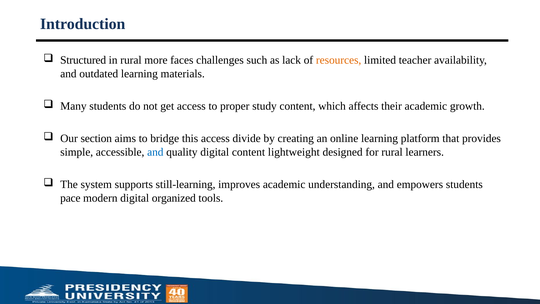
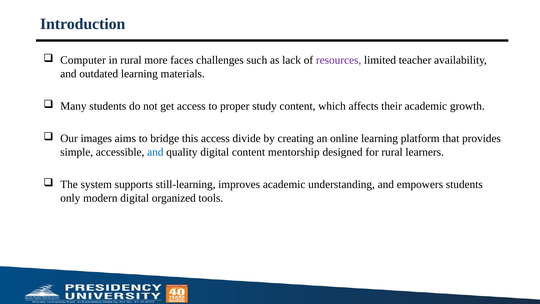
Structured: Structured -> Computer
resources colour: orange -> purple
section: section -> images
lightweight: lightweight -> mentorship
pace: pace -> only
